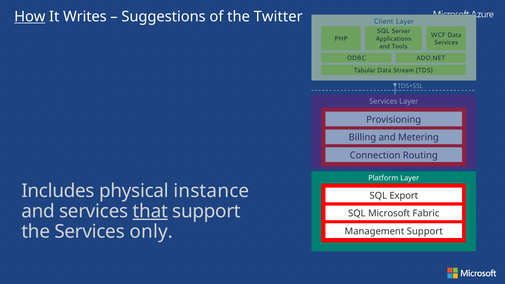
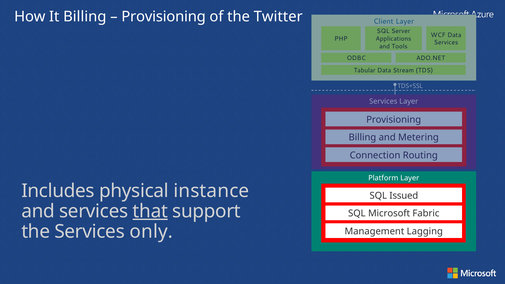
How underline: present -> none
It Writes: Writes -> Billing
Suggestions at (164, 17): Suggestions -> Provisioning
Export: Export -> Issued
Management Support: Support -> Lagging
